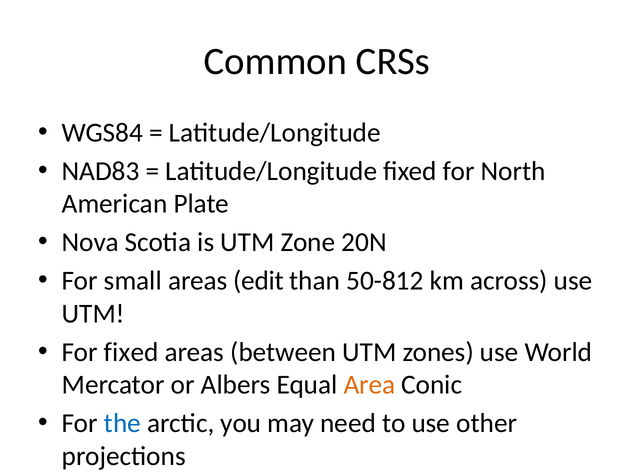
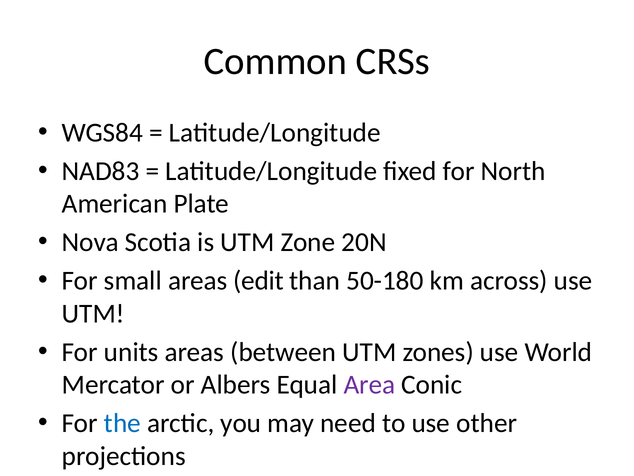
50-812: 50-812 -> 50-180
For fixed: fixed -> units
Area colour: orange -> purple
